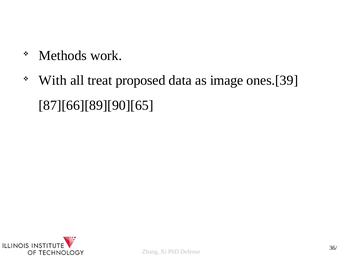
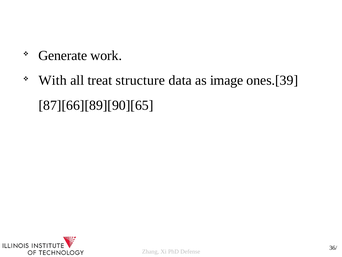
Methods: Methods -> Generate
proposed: proposed -> structure
